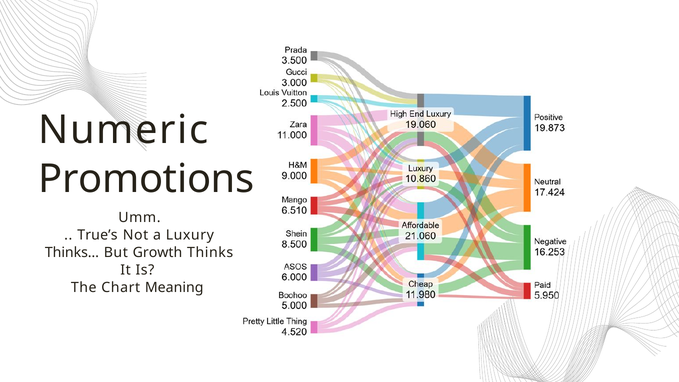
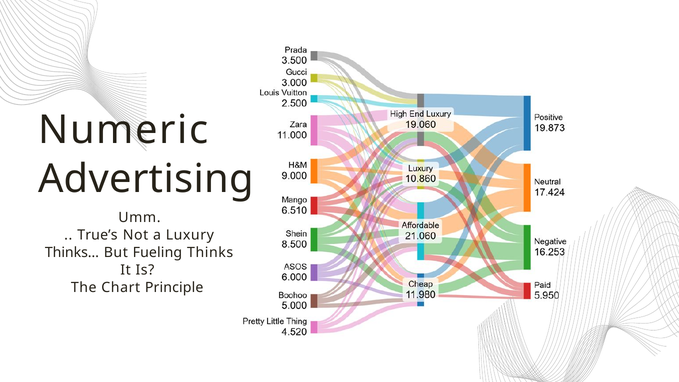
Promotions: Promotions -> Advertising
Growth: Growth -> Fueling
Meaning: Meaning -> Principle
